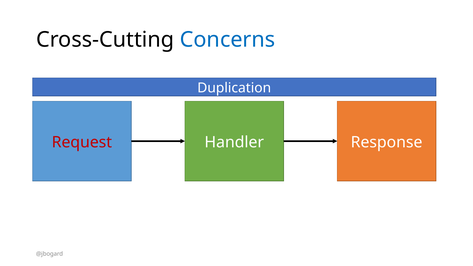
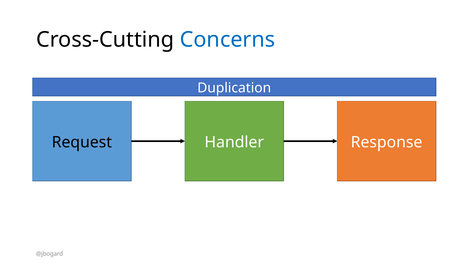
Request colour: red -> black
